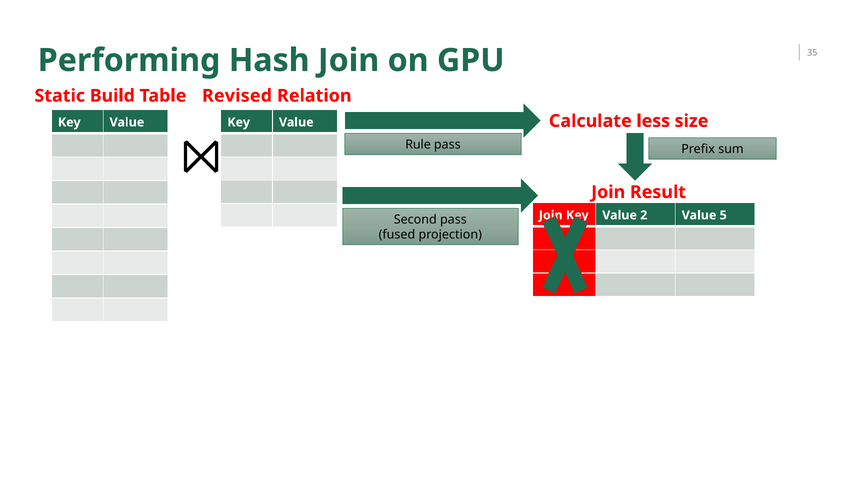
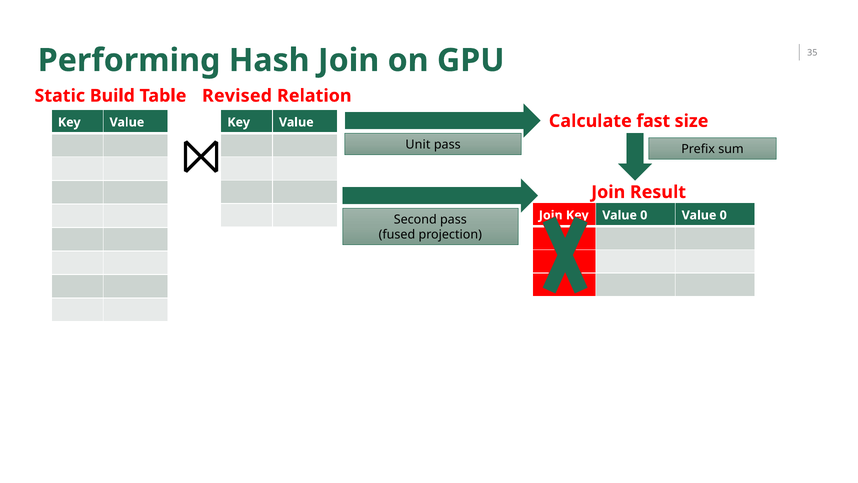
less: less -> fast
Rule: Rule -> Unit
2 at (644, 215): 2 -> 0
5 at (723, 215): 5 -> 0
